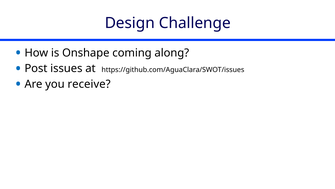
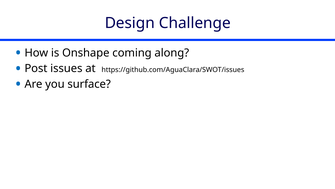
receive: receive -> surface
